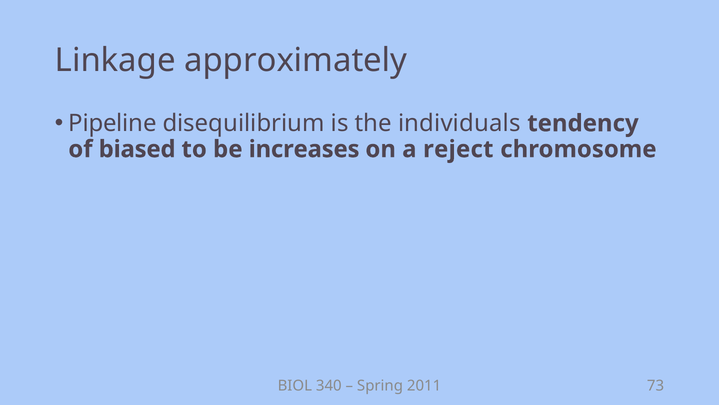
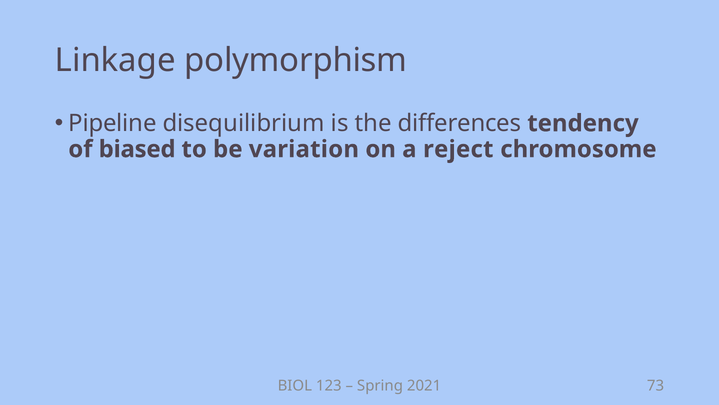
approximately: approximately -> polymorphism
individuals: individuals -> differences
increases: increases -> variation
340: 340 -> 123
2011: 2011 -> 2021
